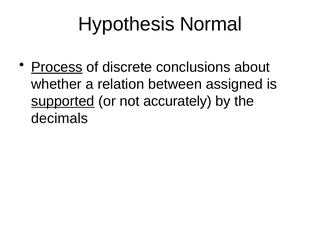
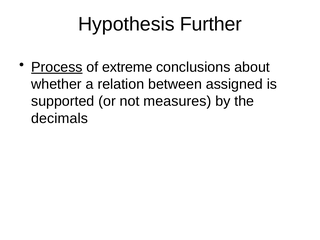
Normal: Normal -> Further
discrete: discrete -> extreme
supported underline: present -> none
accurately: accurately -> measures
